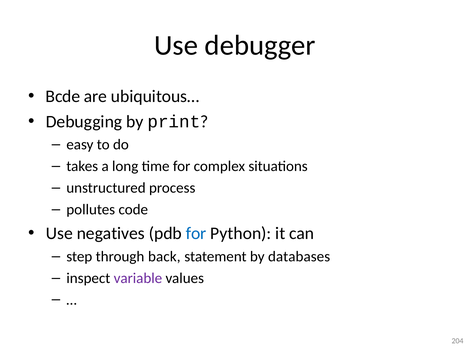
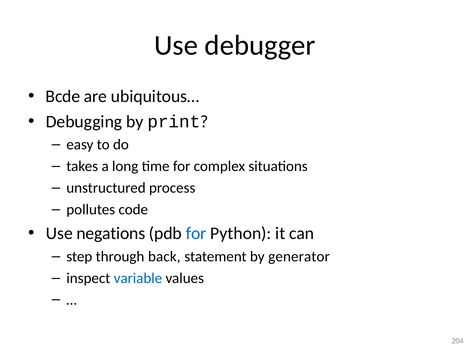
negatives: negatives -> negations
databases: databases -> generator
variable colour: purple -> blue
